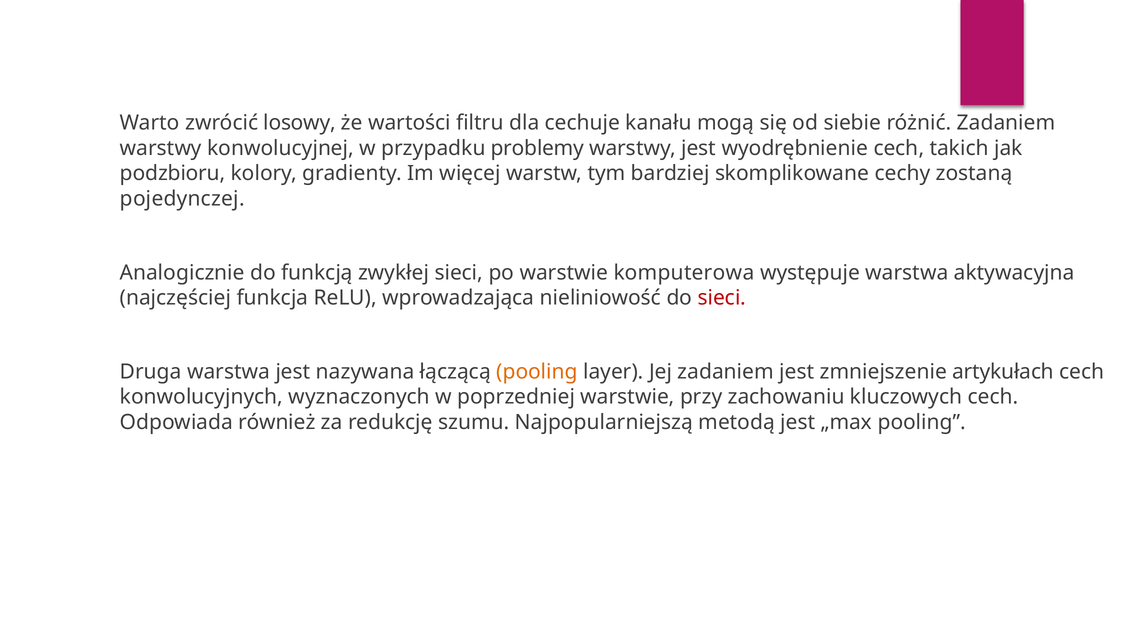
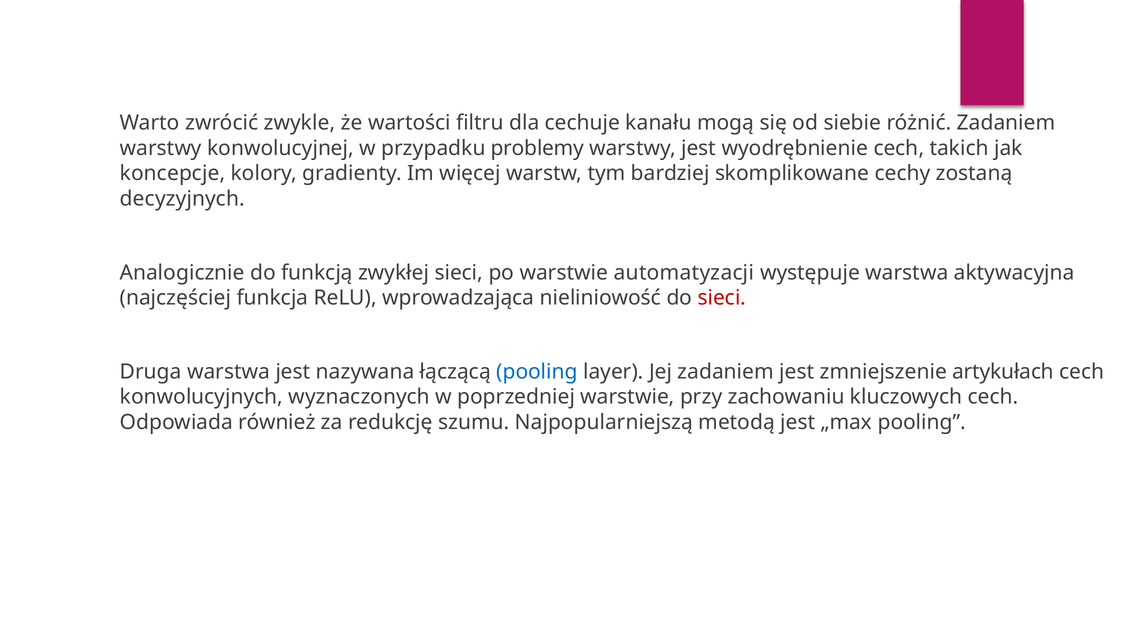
losowy: losowy -> zwykle
podzbioru: podzbioru -> koncepcje
pojedynczej: pojedynczej -> decyzyjnych
komputerowa: komputerowa -> automatyzacji
pooling at (537, 372) colour: orange -> blue
